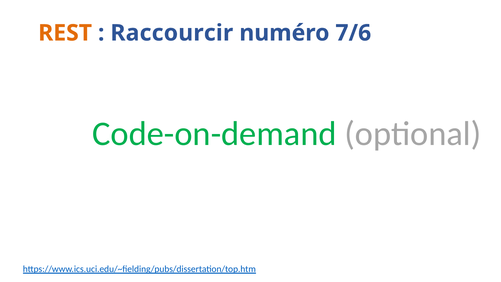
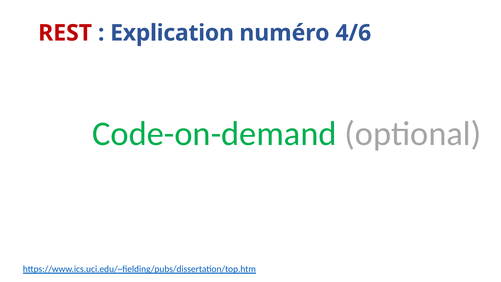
REST colour: orange -> red
Raccourcir: Raccourcir -> Explication
7/6: 7/6 -> 4/6
